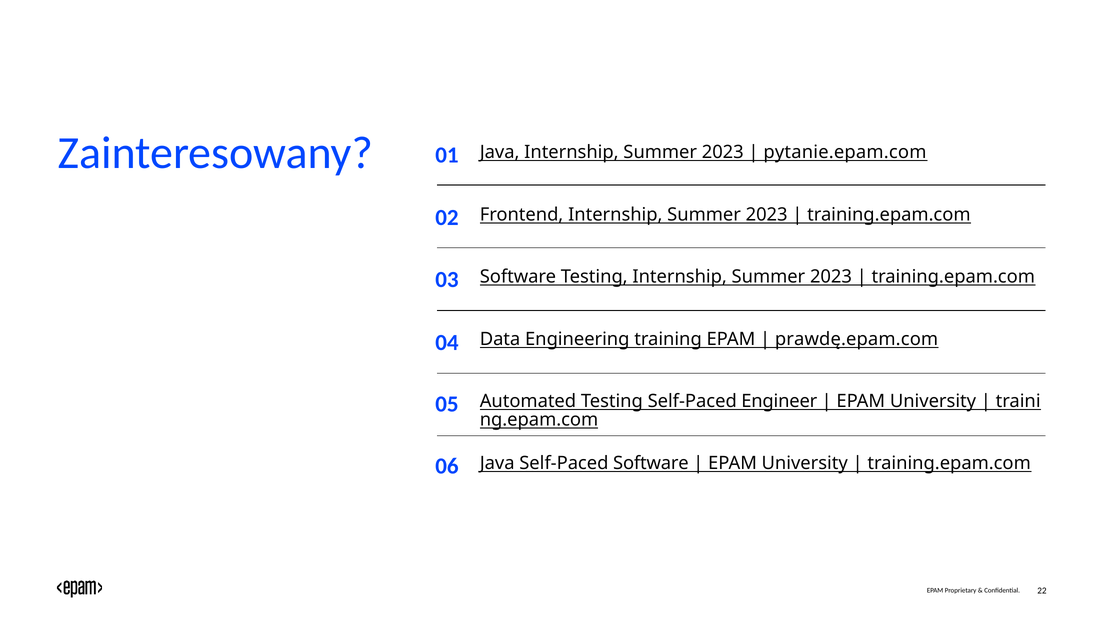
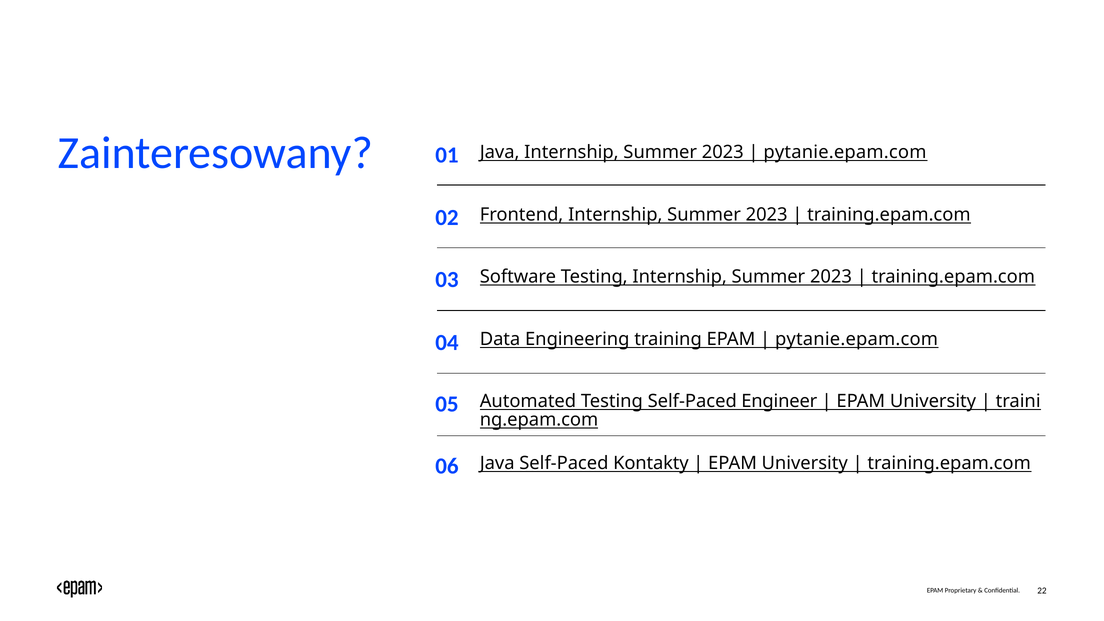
prawdę.epam.com at (857, 339): prawdę.epam.com -> pytanie.epam.com
Self-Paced Software: Software -> Kontakty
